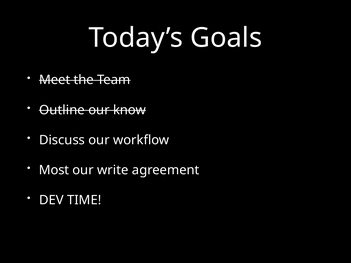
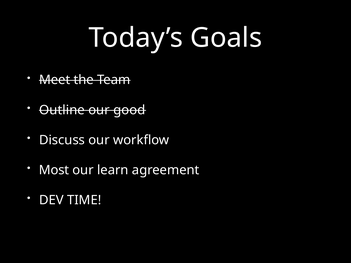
know: know -> good
write: write -> learn
